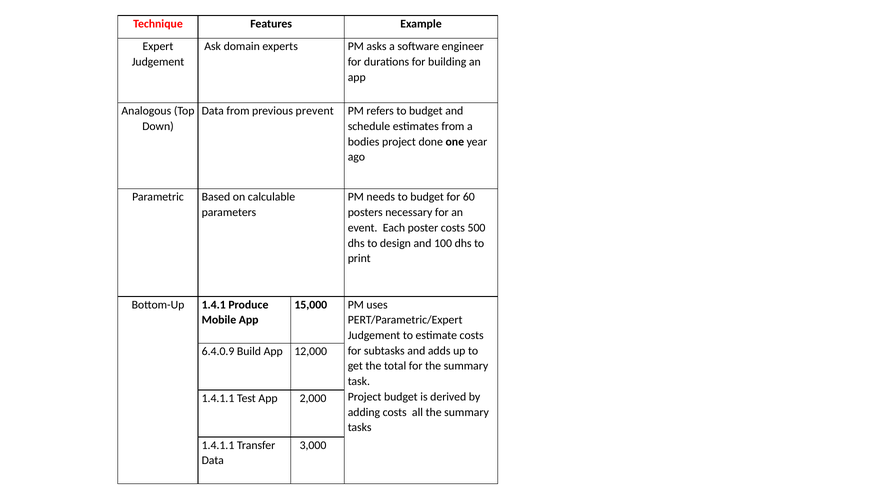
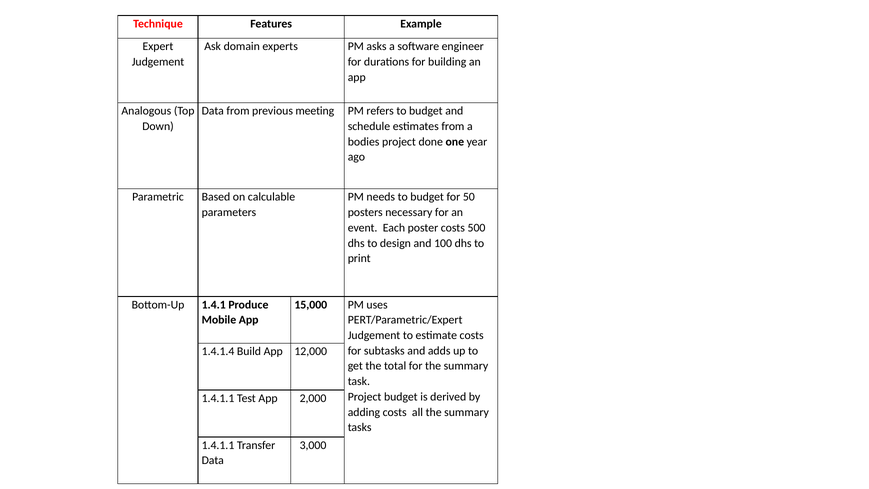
prevent: prevent -> meeting
60: 60 -> 50
6.4.0.9: 6.4.0.9 -> 1.4.1.4
